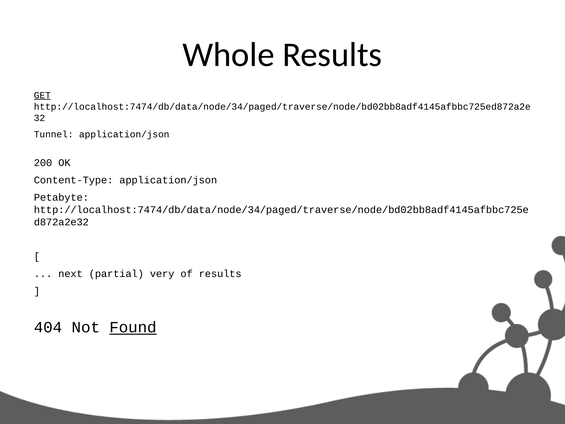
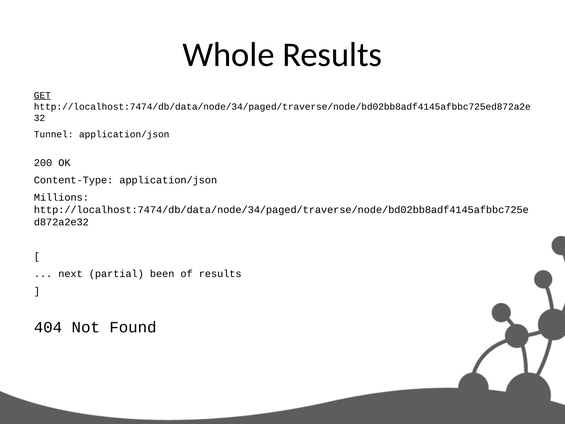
Petabyte: Petabyte -> Millions
very: very -> been
Found underline: present -> none
